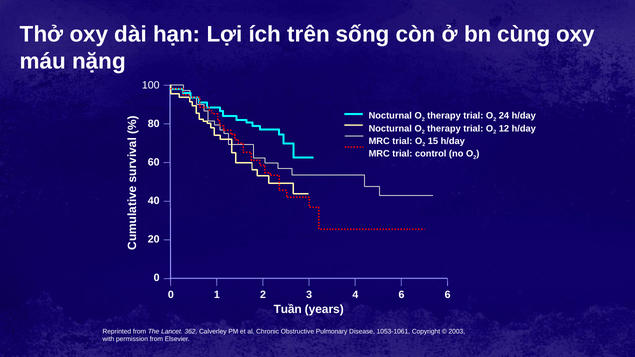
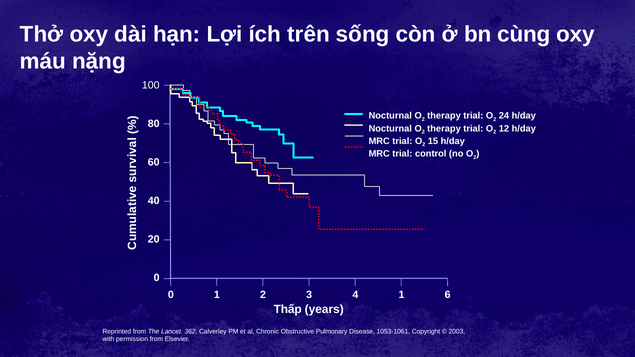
4 6: 6 -> 1
Tuần: Tuần -> Thấp
